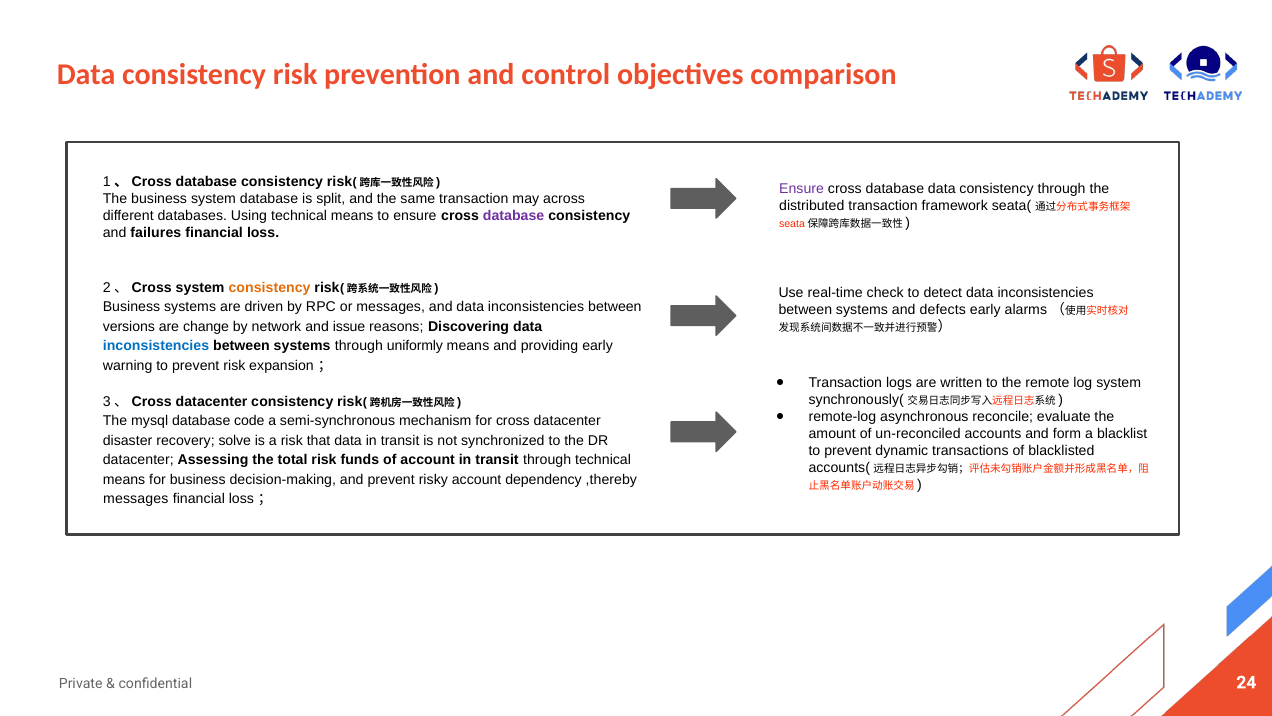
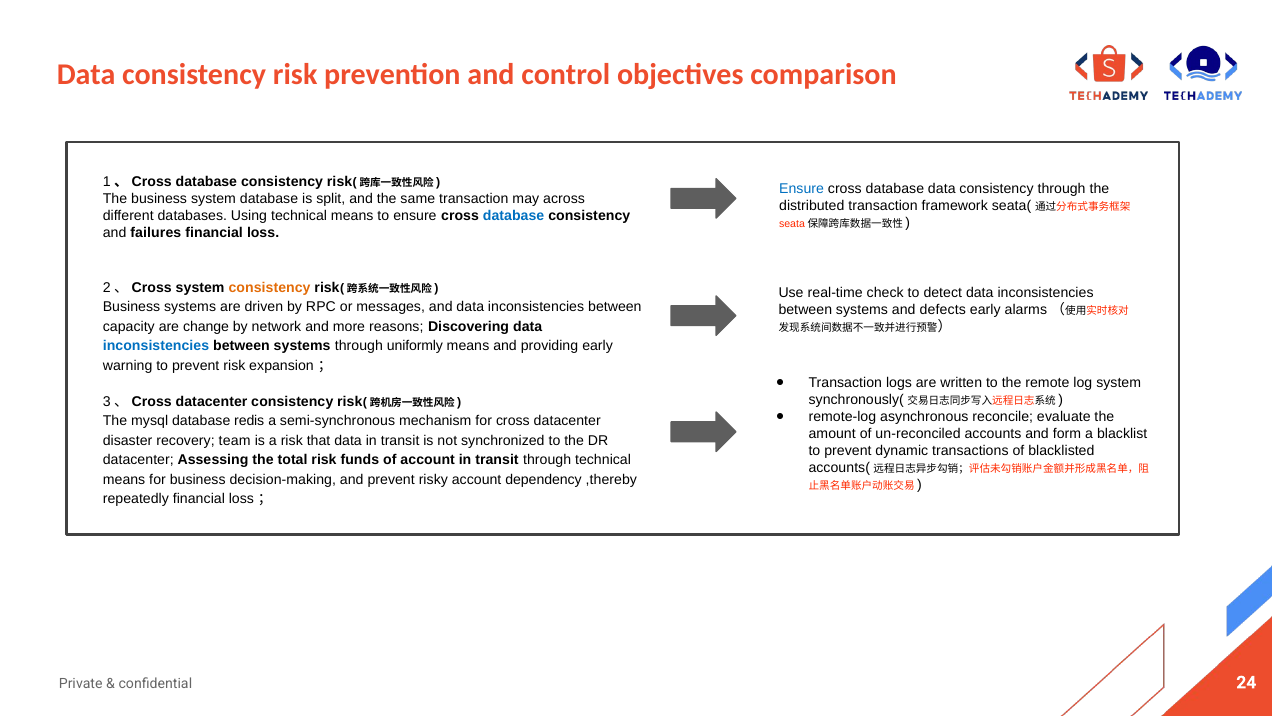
Ensure at (802, 188) colour: purple -> blue
database at (514, 215) colour: purple -> blue
versions: versions -> capacity
issue: issue -> more
code: code -> redis
solve: solve -> team
messages at (136, 499): messages -> repeatedly
